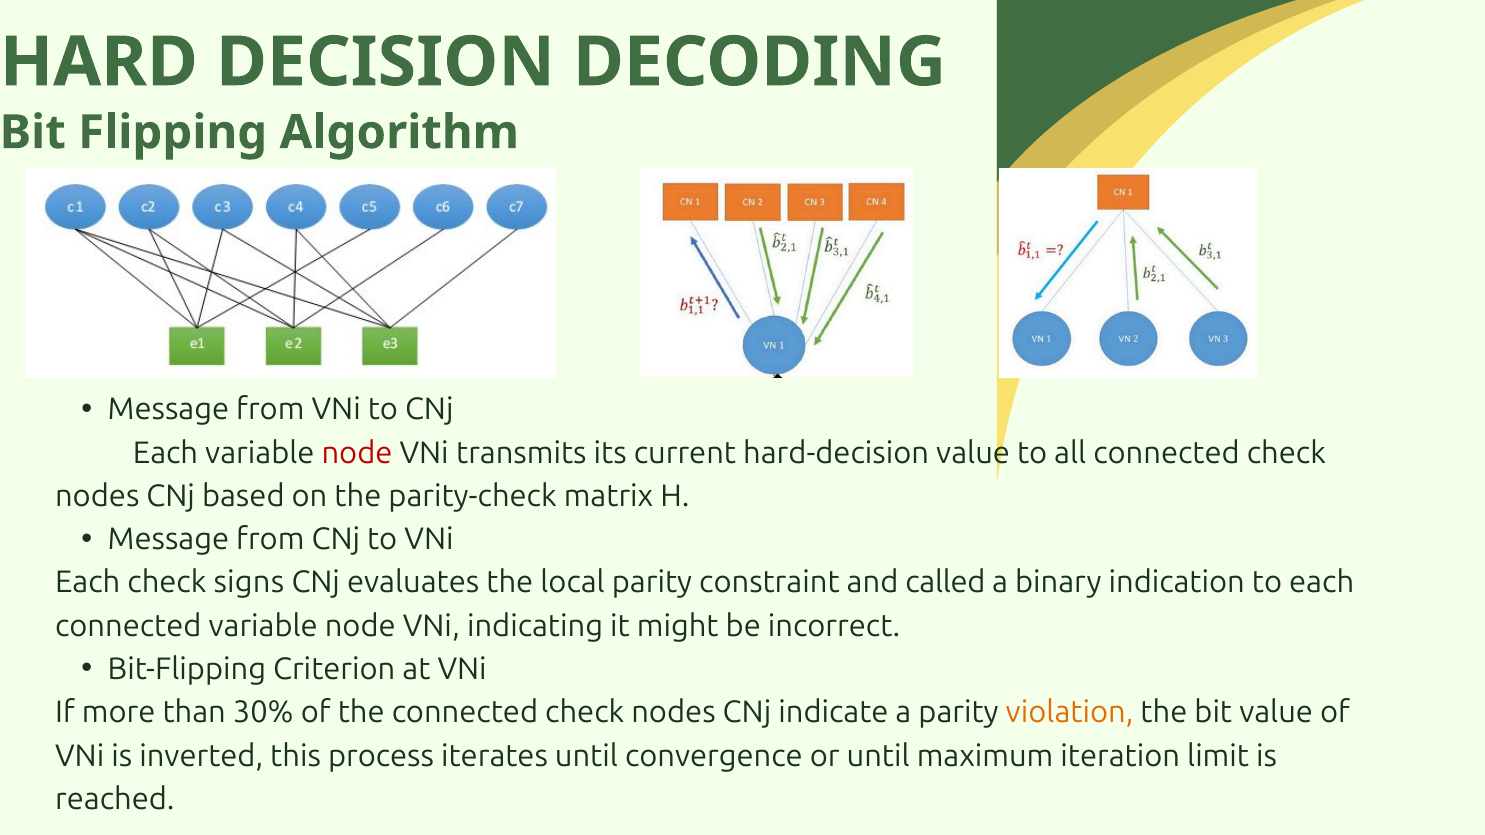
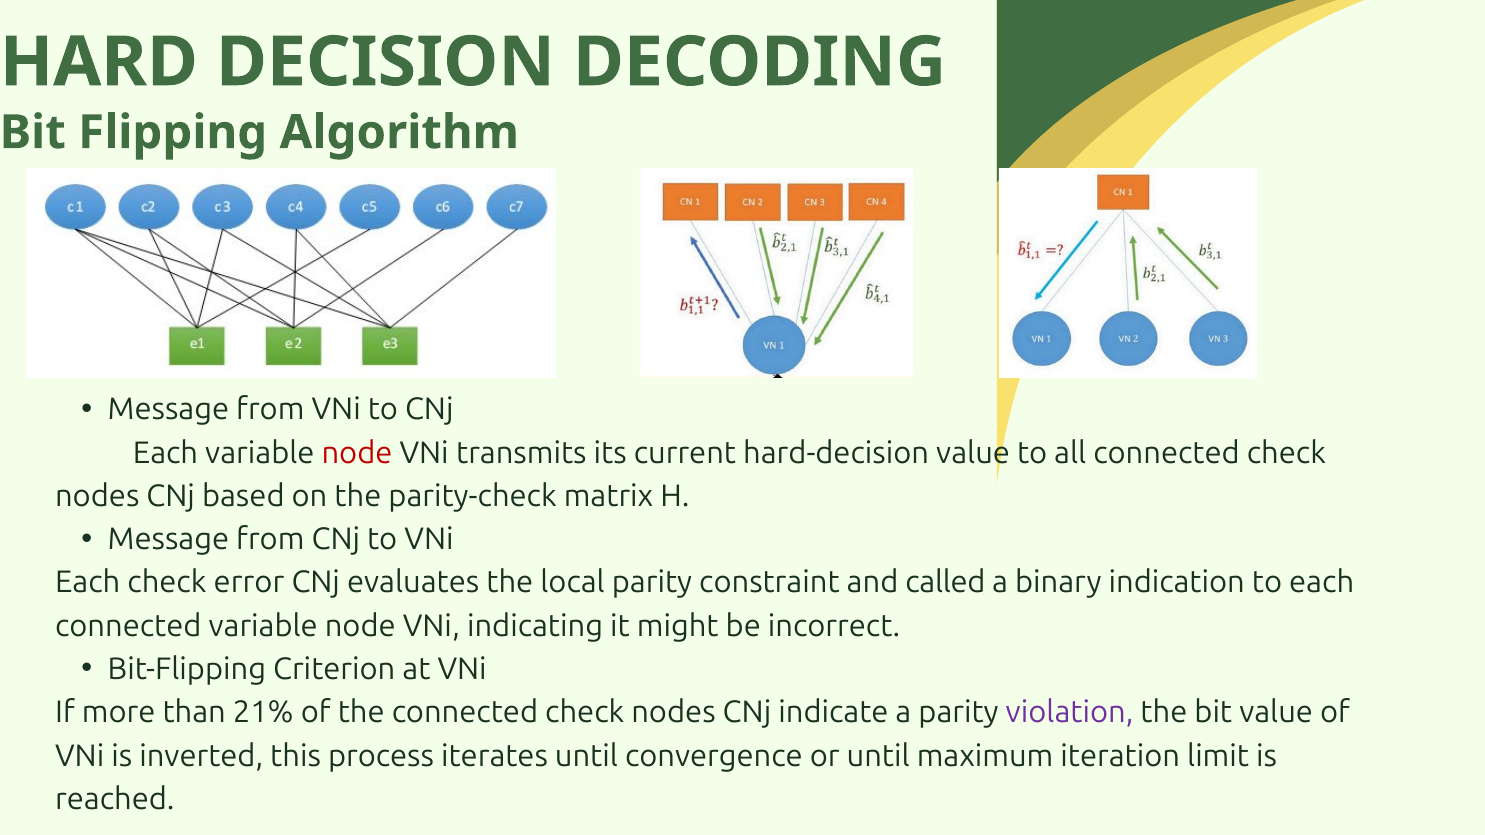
signs: signs -> error
30%: 30% -> 21%
violation colour: orange -> purple
